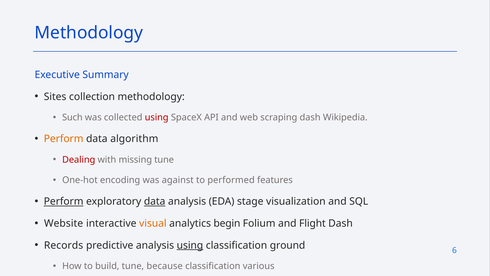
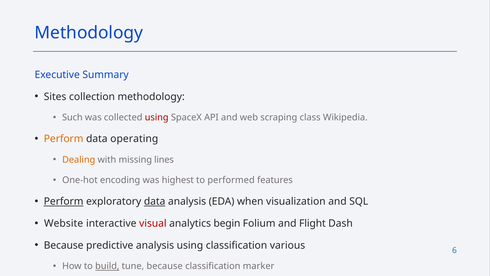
scraping dash: dash -> class
algorithm: algorithm -> operating
Dealing colour: red -> orange
missing tune: tune -> lines
against: against -> highest
stage: stage -> when
visual colour: orange -> red
Records at (64, 245): Records -> Because
using at (190, 245) underline: present -> none
ground: ground -> various
build underline: none -> present
various: various -> marker
